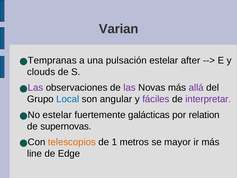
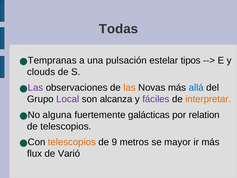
Varian: Varian -> Todas
after: after -> tipos
las at (130, 88) colour: purple -> orange
allá colour: purple -> blue
Local colour: blue -> purple
angular: angular -> alcanza
interpretar colour: purple -> orange
No estelar: estelar -> alguna
de supernovas: supernovas -> telescopios
1: 1 -> 9
line: line -> flux
Edge: Edge -> Varió
